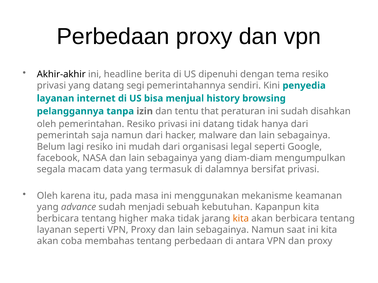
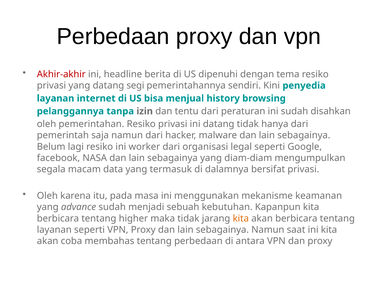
Akhir-akhir colour: black -> red
tentu that: that -> dari
mudah: mudah -> worker
